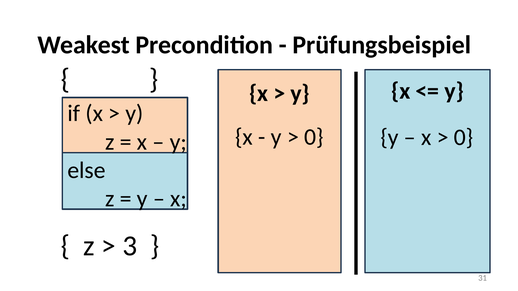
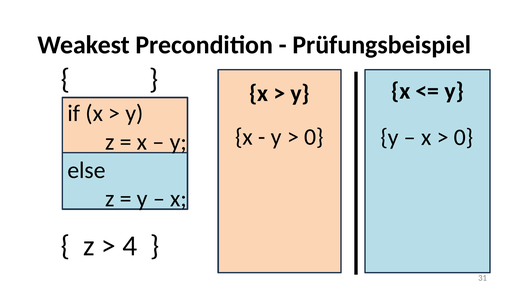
3: 3 -> 4
